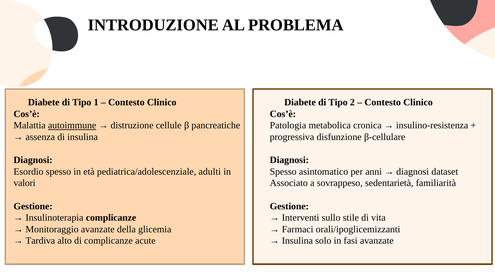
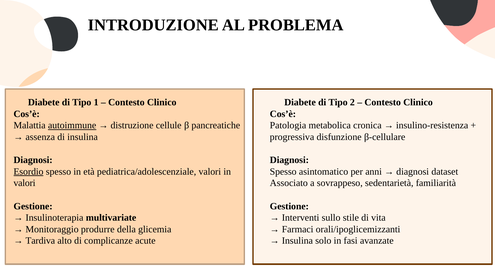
Esordio underline: none -> present
pediatrica/adolescenziale adulti: adulti -> valori
Insulinoterapia complicanze: complicanze -> multivariate
Monitoraggio avanzate: avanzate -> produrre
